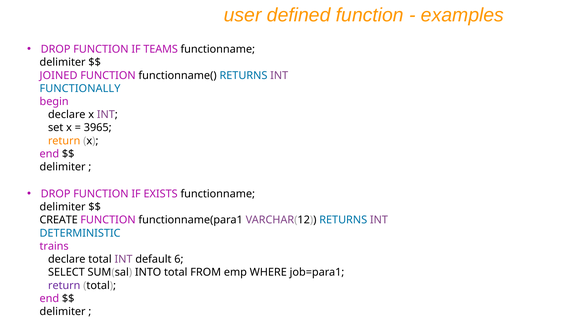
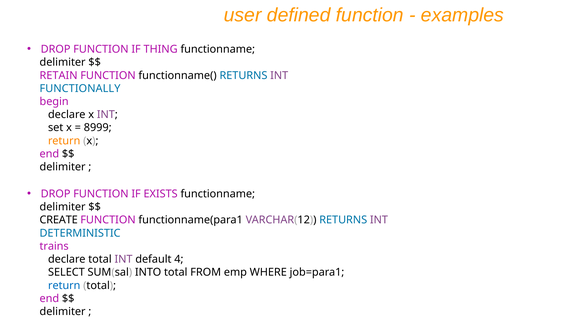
TEAMS: TEAMS -> THING
JOINED: JOINED -> RETAIN
3965: 3965 -> 8999
6: 6 -> 4
return at (64, 285) colour: purple -> blue
